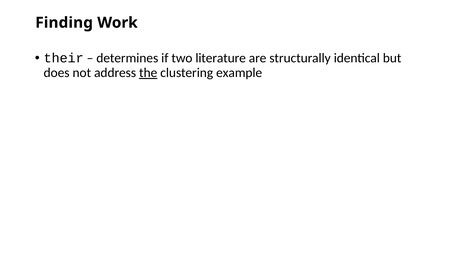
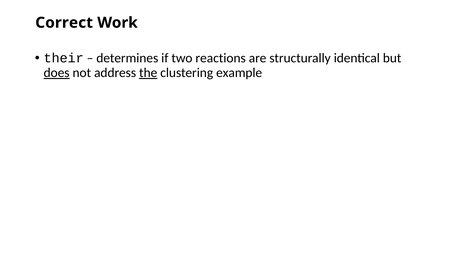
Finding: Finding -> Correct
literature: literature -> reactions
does underline: none -> present
